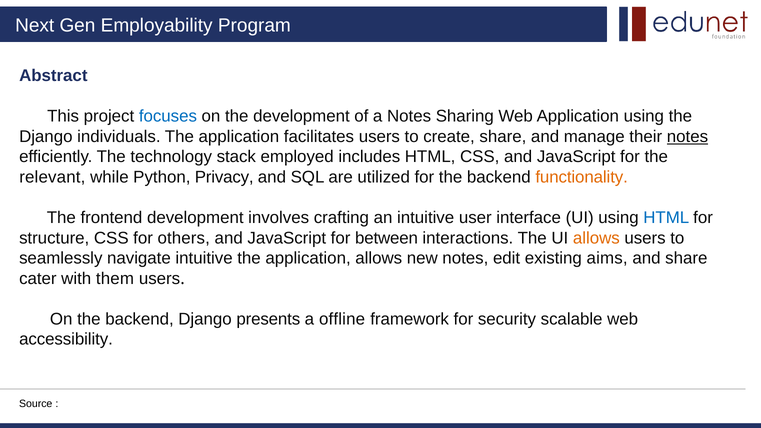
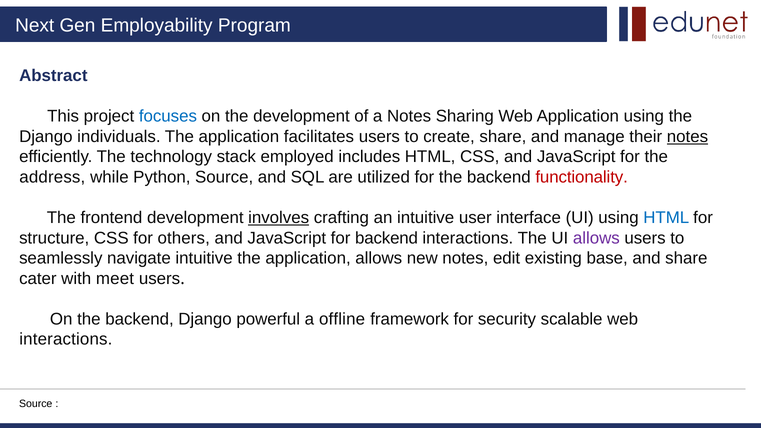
relevant: relevant -> address
Python Privacy: Privacy -> Source
functionality colour: orange -> red
involves underline: none -> present
for between: between -> backend
allows at (596, 238) colour: orange -> purple
aims: aims -> base
them: them -> meet
presents: presents -> powerful
accessibility at (66, 339): accessibility -> interactions
